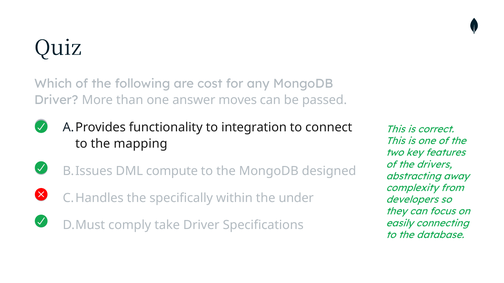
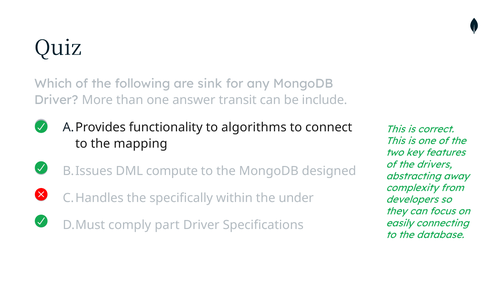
cost: cost -> sink
moves: moves -> transit
passed: passed -> include
integration: integration -> algorithms
take: take -> part
